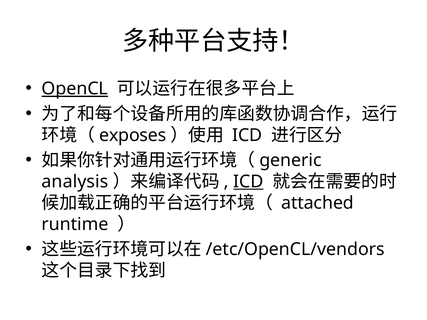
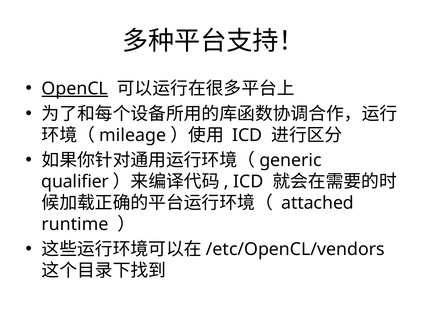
exposes: exposes -> mileage
analysis: analysis -> qualifier
ICD at (248, 182) underline: present -> none
